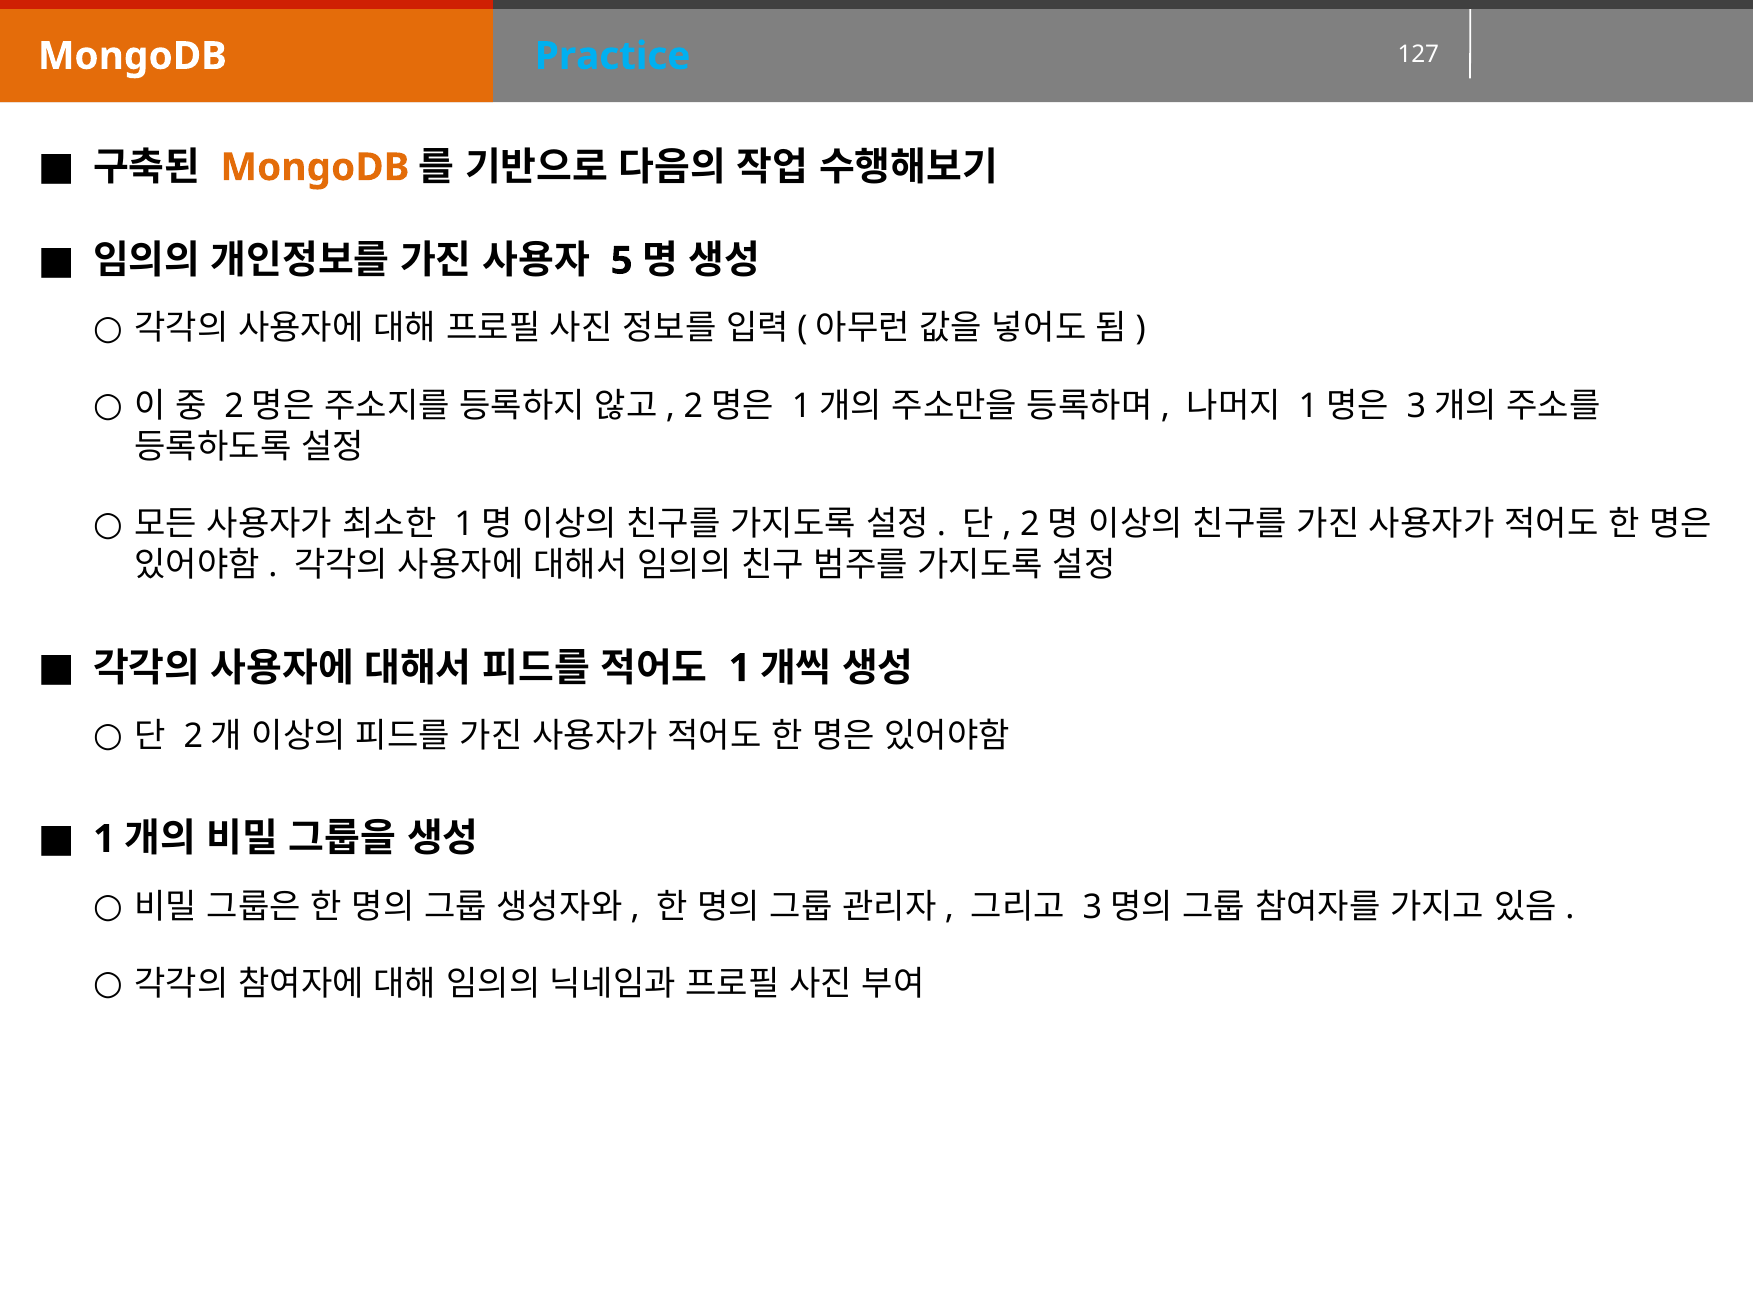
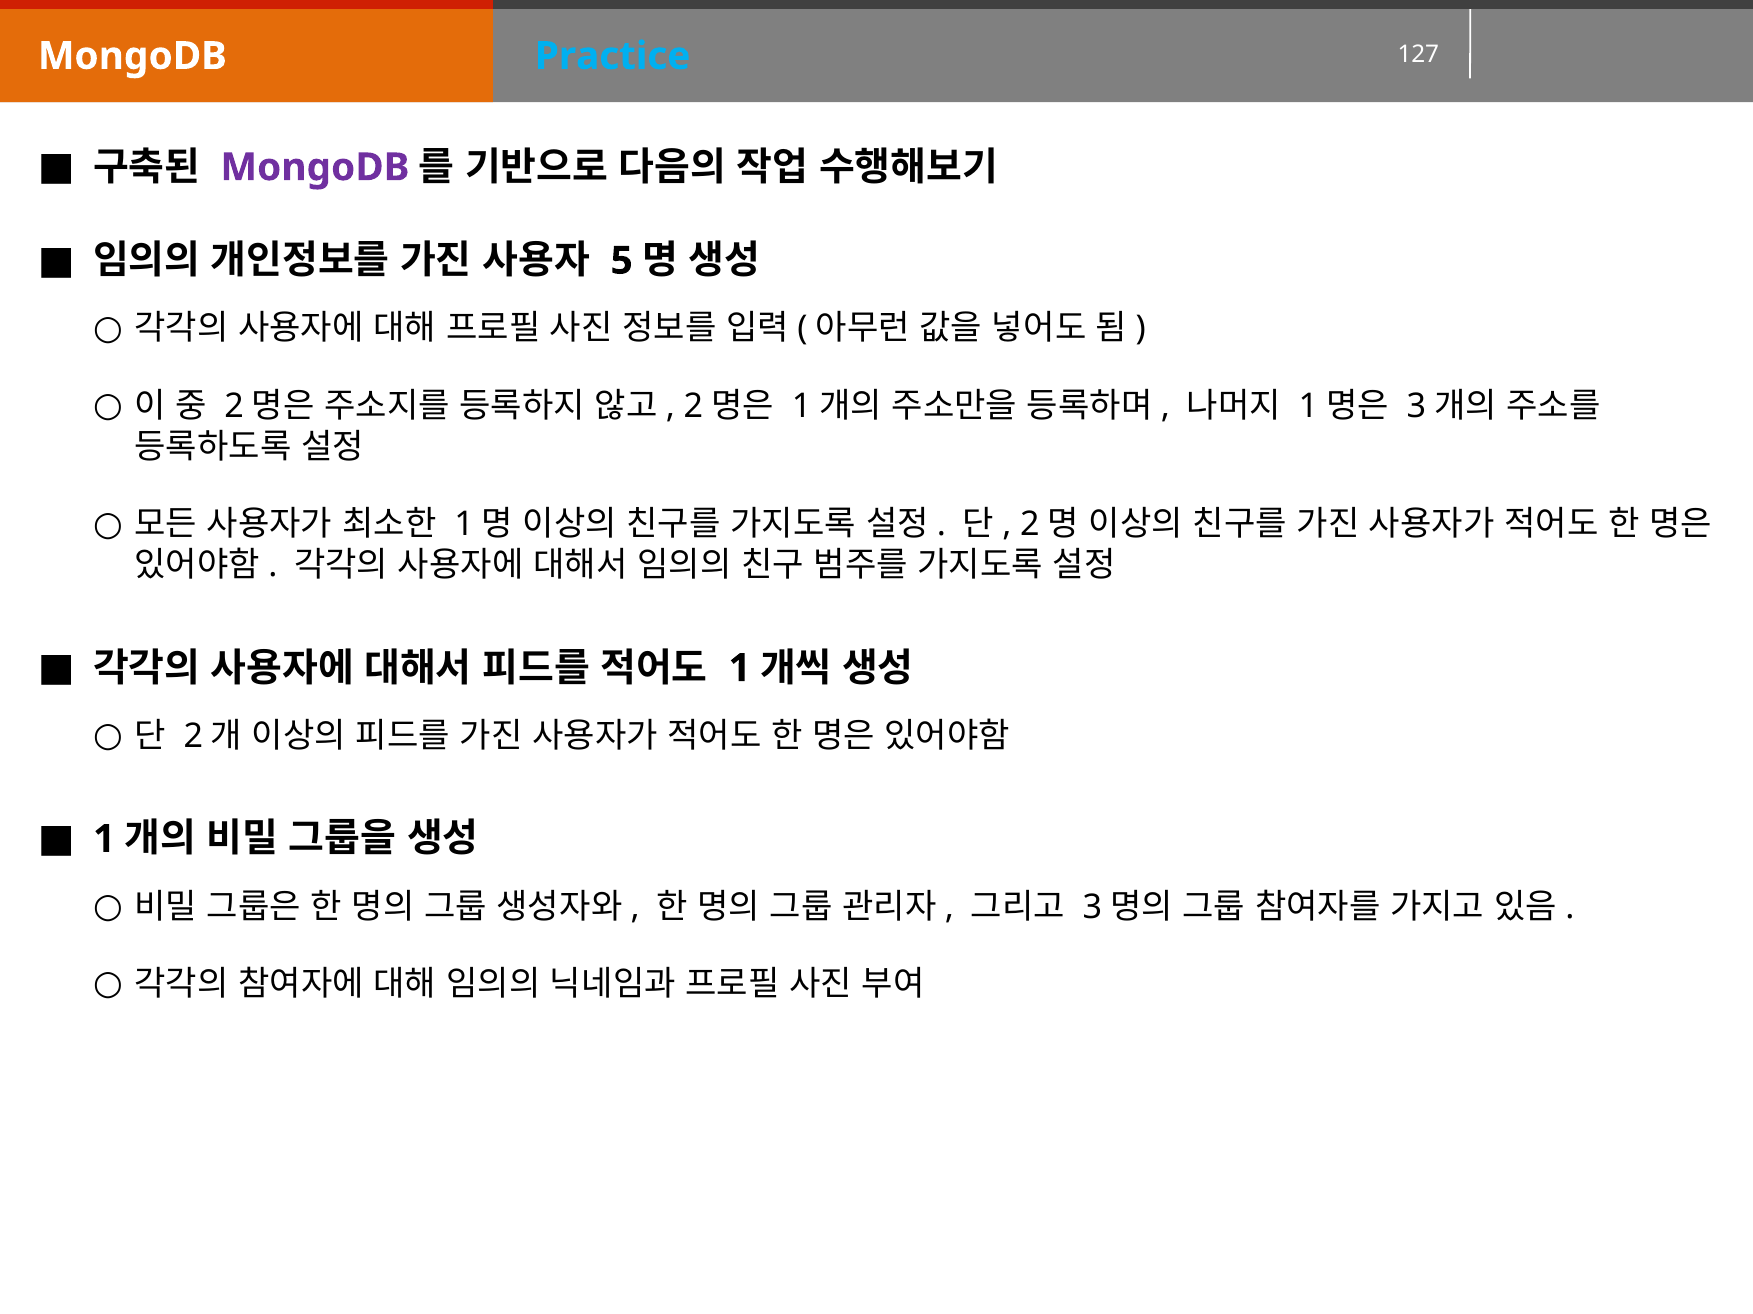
MongoDB at (315, 167) colour: orange -> purple
